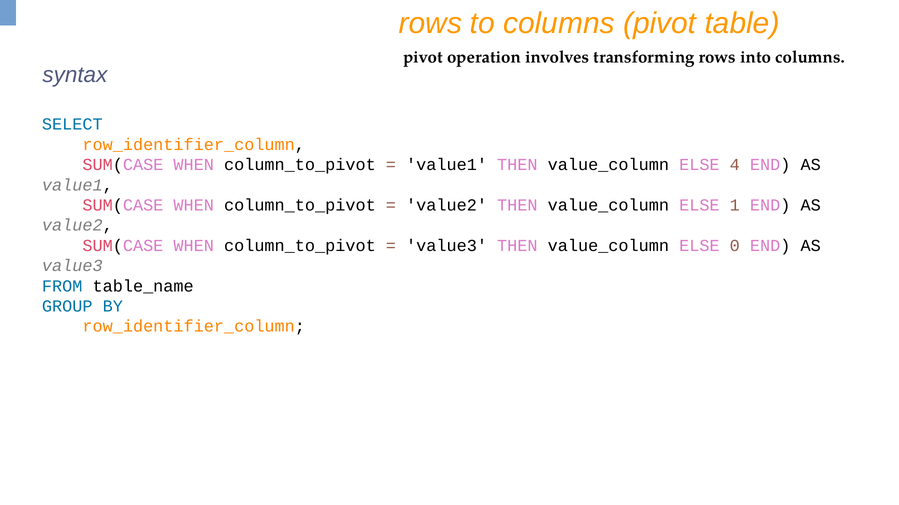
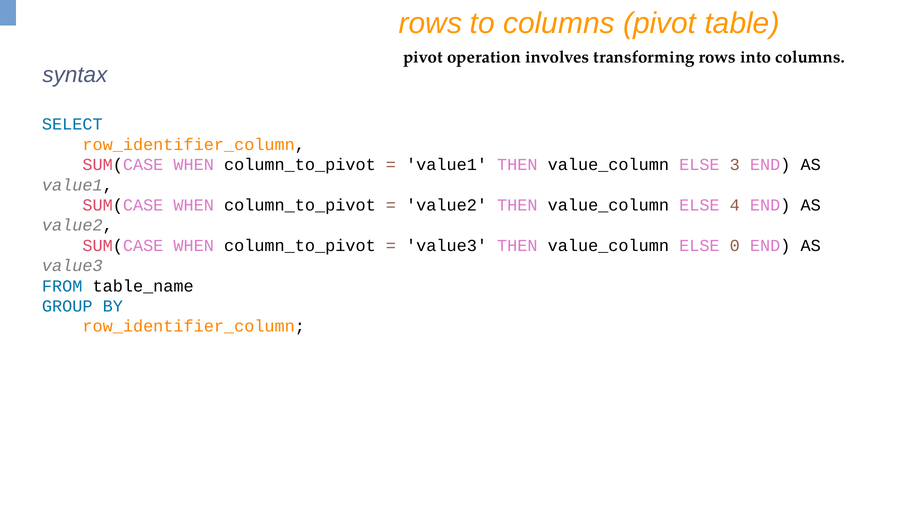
4: 4 -> 3
1: 1 -> 4
